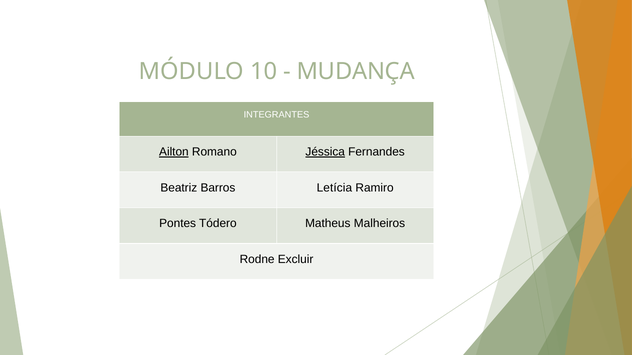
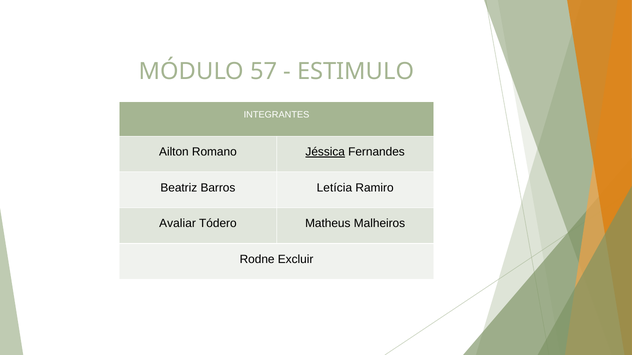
10: 10 -> 57
MUDANÇA: MUDANÇA -> ESTIMULO
Ailton underline: present -> none
Pontes: Pontes -> Avaliar
